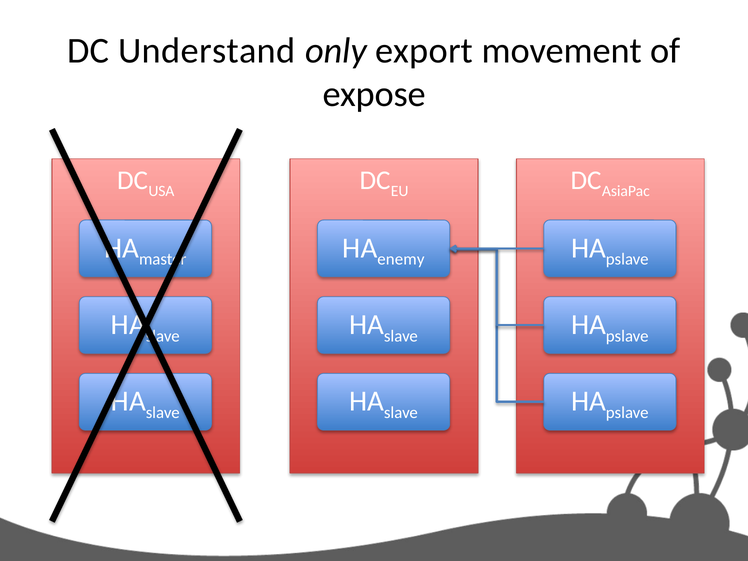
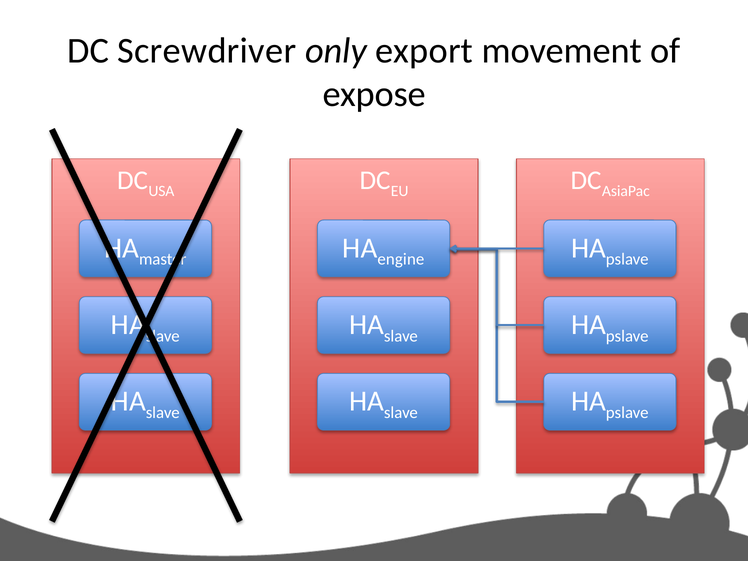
Understand: Understand -> Screwdriver
enemy: enemy -> engine
